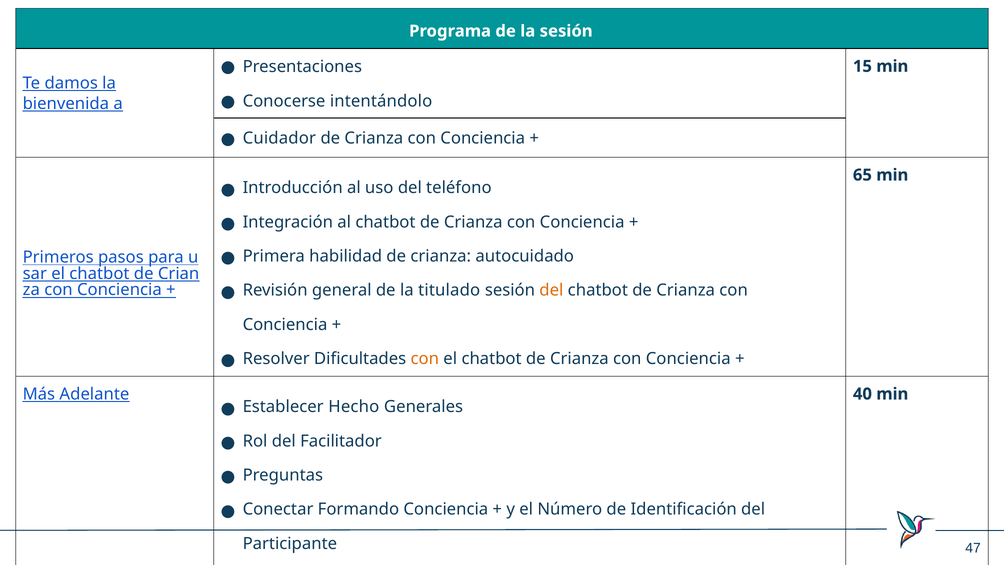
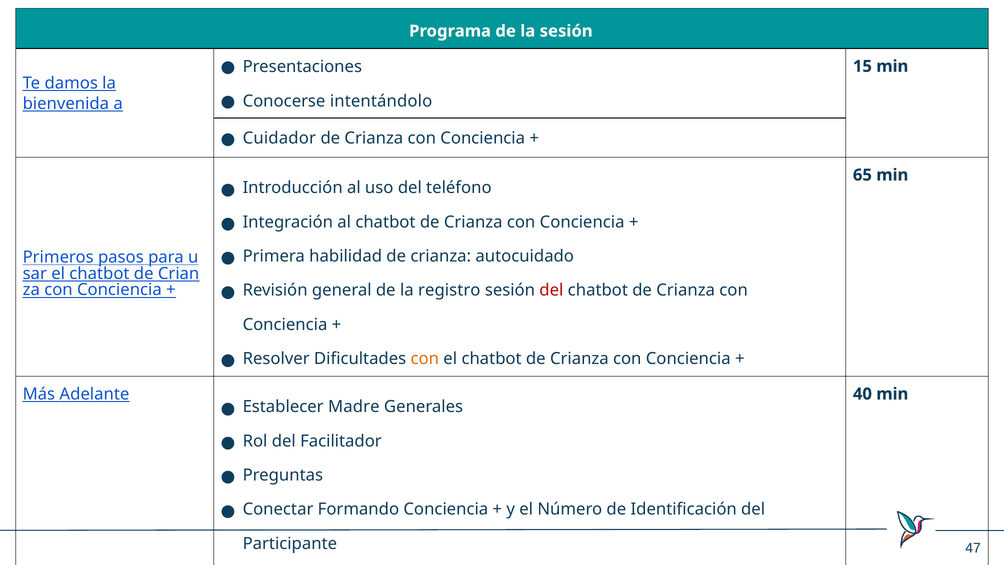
titulado: titulado -> registro
del at (551, 290) colour: orange -> red
Hecho: Hecho -> Madre
